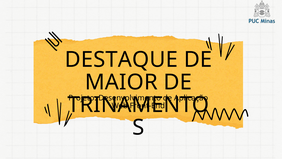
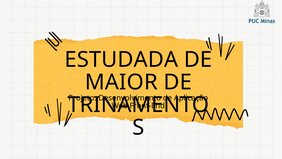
DESTAQUE: DESTAQUE -> ESTUDADA
